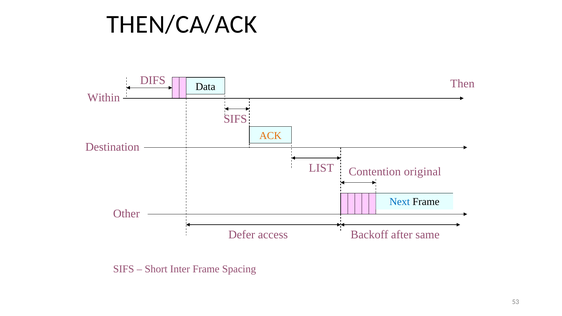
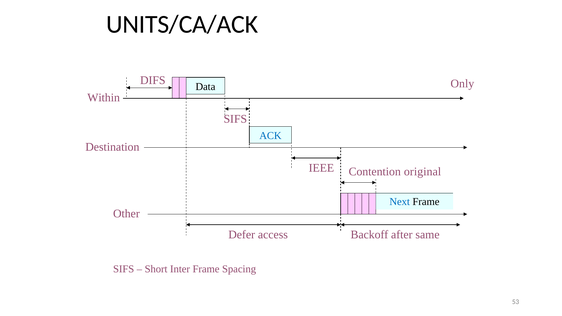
THEN/CA/ACK: THEN/CA/ACK -> UNITS/CA/ACK
Then: Then -> Only
ACK colour: orange -> blue
LIST: LIST -> IEEE
